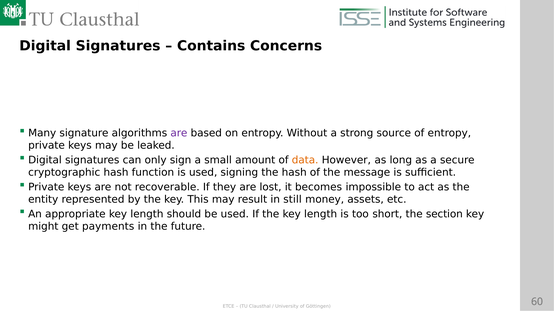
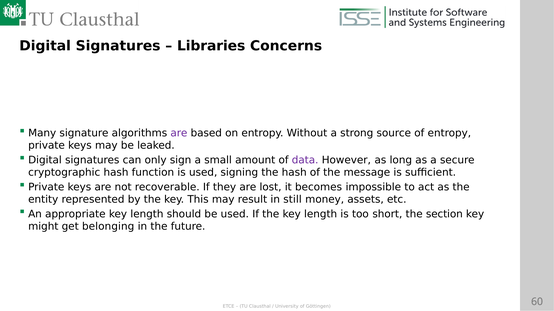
Contains: Contains -> Libraries
data colour: orange -> purple
payments: payments -> belonging
